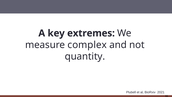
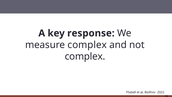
extremes: extremes -> response
quantity at (85, 56): quantity -> complex
